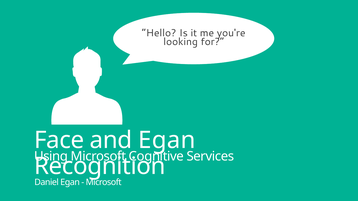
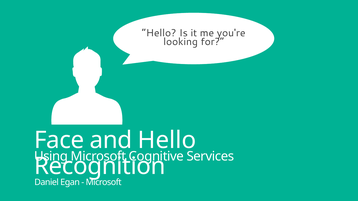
and Egan: Egan -> Hello
